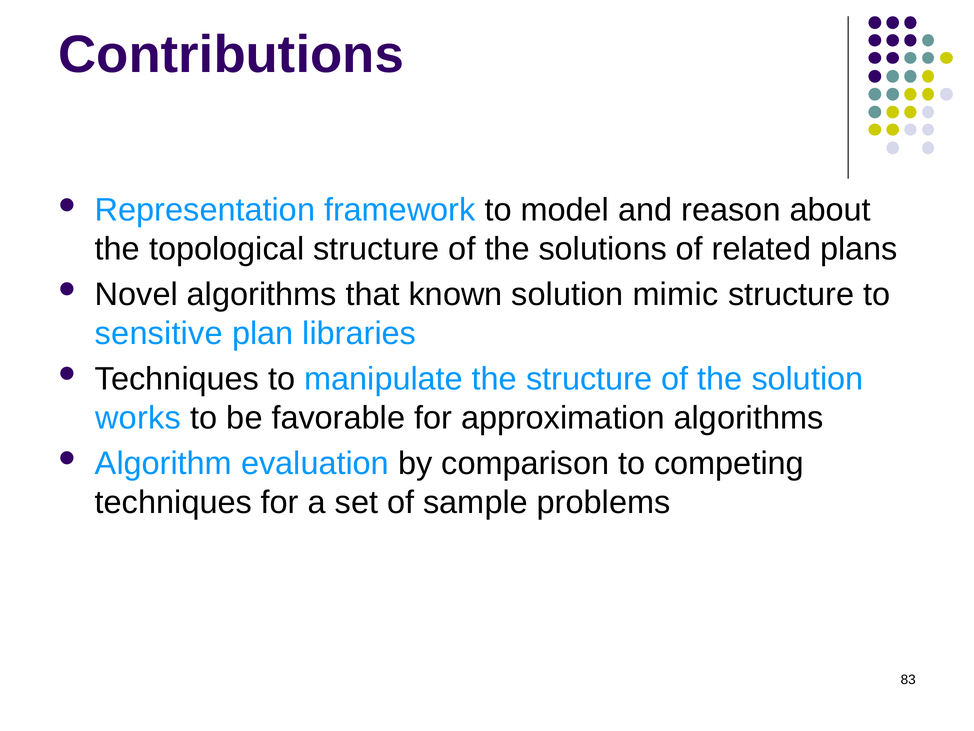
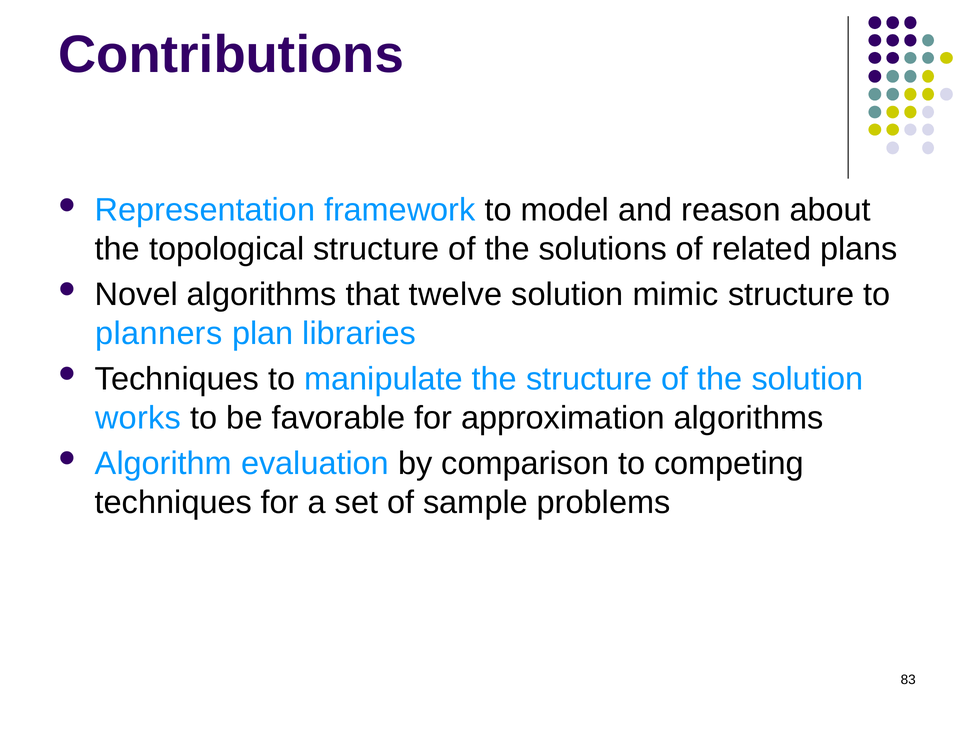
known: known -> twelve
sensitive: sensitive -> planners
